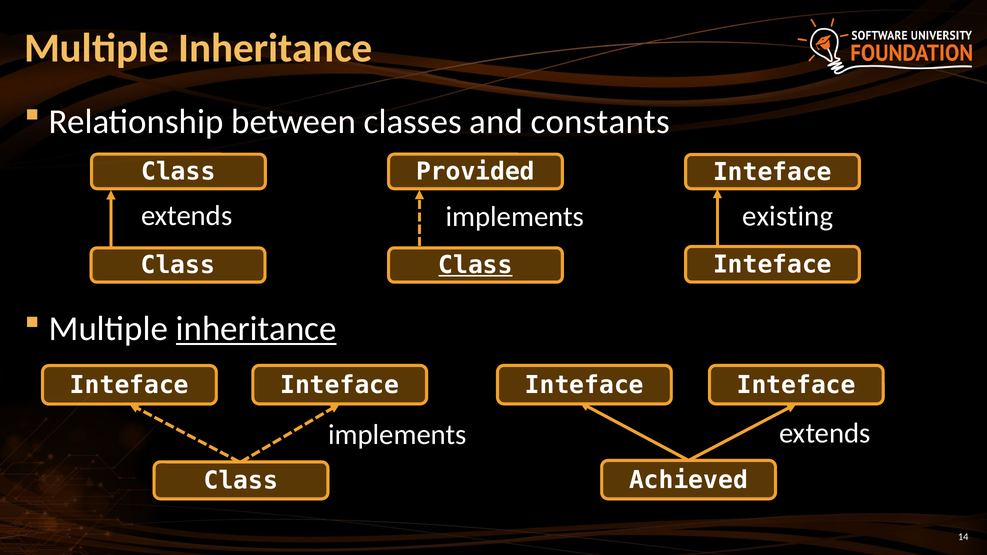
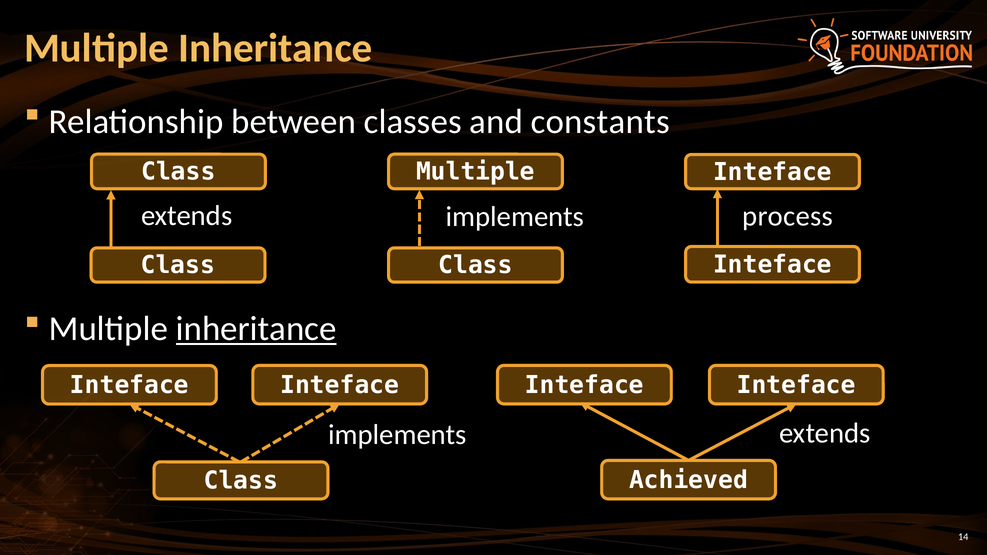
Provided at (475, 172): Provided -> Multiple
existing: existing -> process
Class at (475, 265) underline: present -> none
